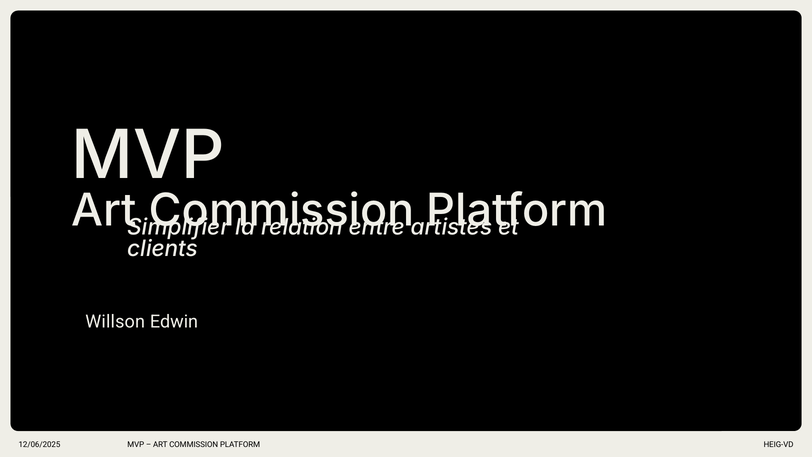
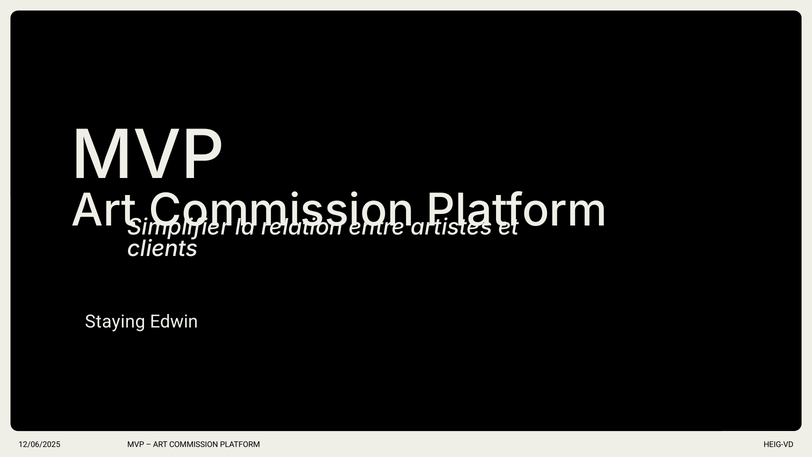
Willson: Willson -> Staying
